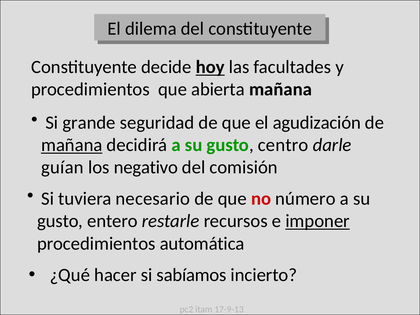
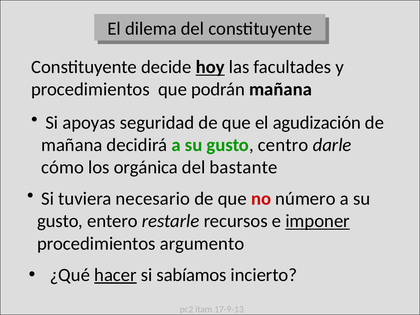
abierta: abierta -> podrán
grande: grande -> apoyas
mañana at (72, 145) underline: present -> none
guían: guían -> cómo
negativo: negativo -> orgánica
comisión: comisión -> bastante
automática: automática -> argumento
hacer underline: none -> present
